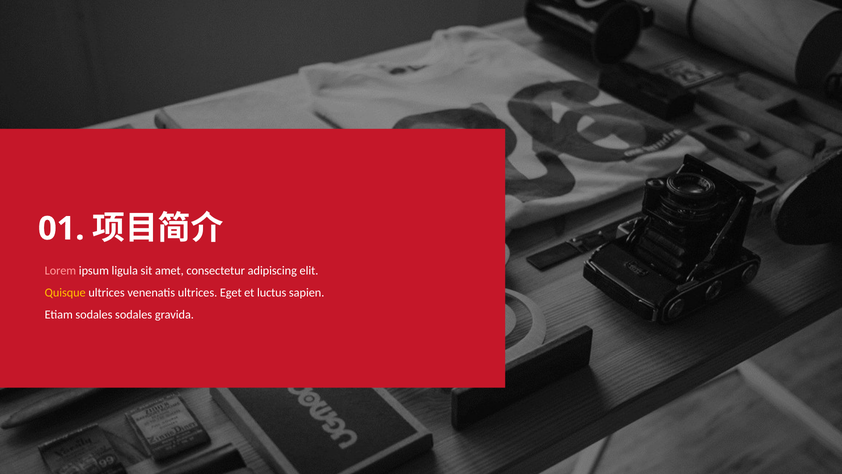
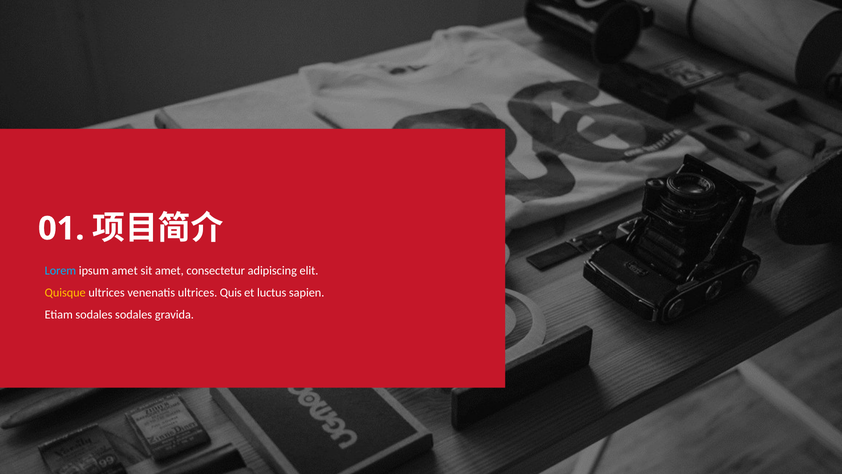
Lorem colour: pink -> light blue
ipsum ligula: ligula -> amet
Eget: Eget -> Quis
